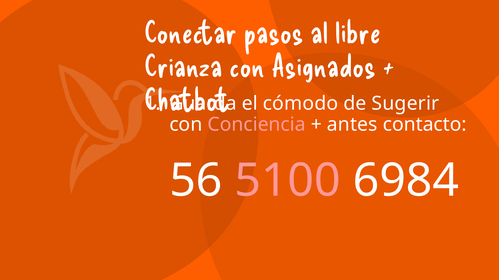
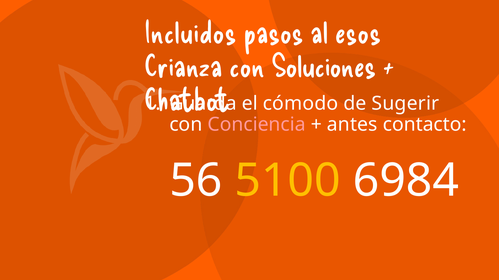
Conectar: Conectar -> Incluidos
libre: libre -> esos
Asignados: Asignados -> Soluciones
5100 colour: pink -> yellow
